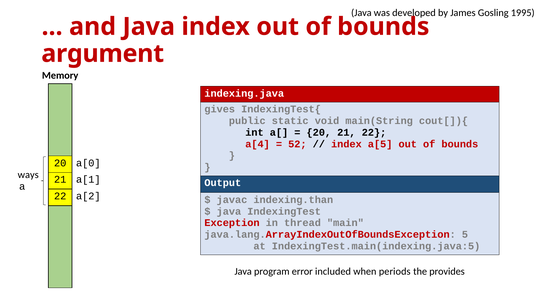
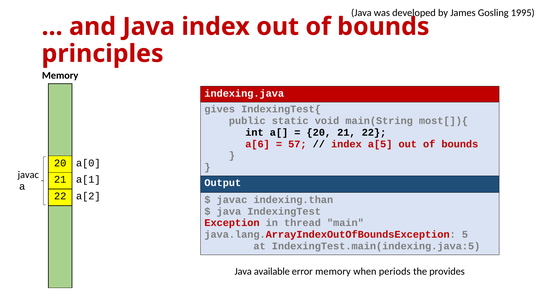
argument: argument -> principles
cout[]){: cout[]){ -> most[]){
a[4: a[4 -> a[6
52: 52 -> 57
ways at (28, 175): ways -> javac
program: program -> available
error included: included -> memory
